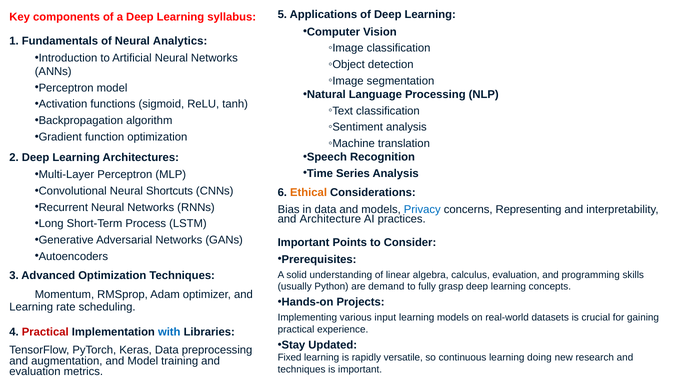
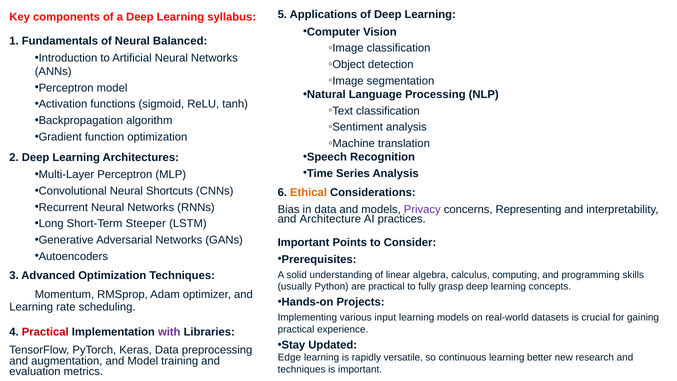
Analytics: Analytics -> Balanced
Privacy colour: blue -> purple
Process: Process -> Steeper
calculus evaluation: evaluation -> computing
are demand: demand -> practical
with colour: blue -> purple
Fixed: Fixed -> Edge
doing: doing -> better
